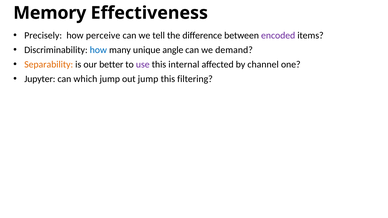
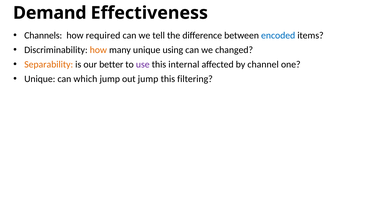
Memory: Memory -> Demand
Precisely: Precisely -> Channels
perceive: perceive -> required
encoded colour: purple -> blue
how at (98, 50) colour: blue -> orange
angle: angle -> using
demand: demand -> changed
Jupyter at (40, 79): Jupyter -> Unique
